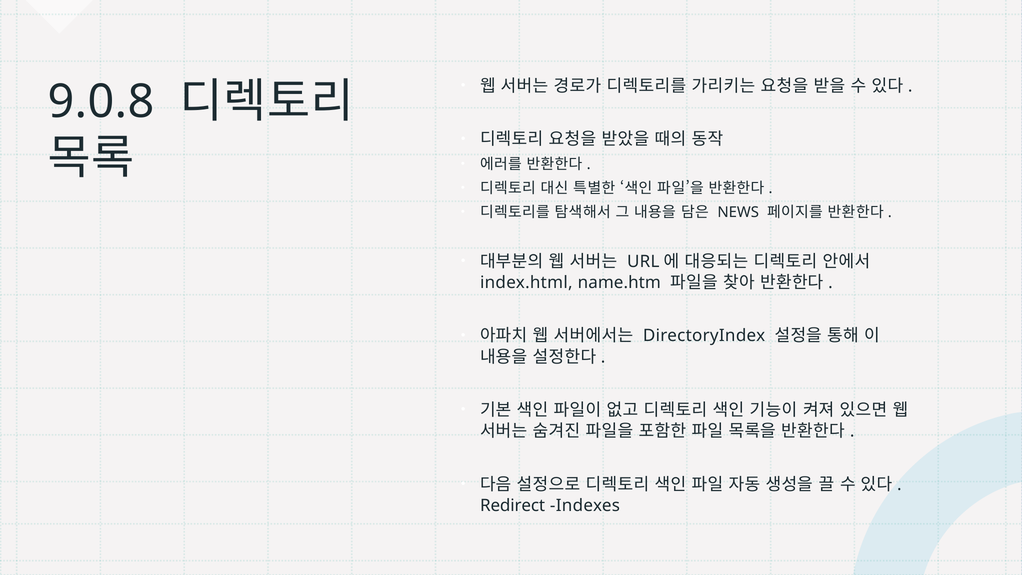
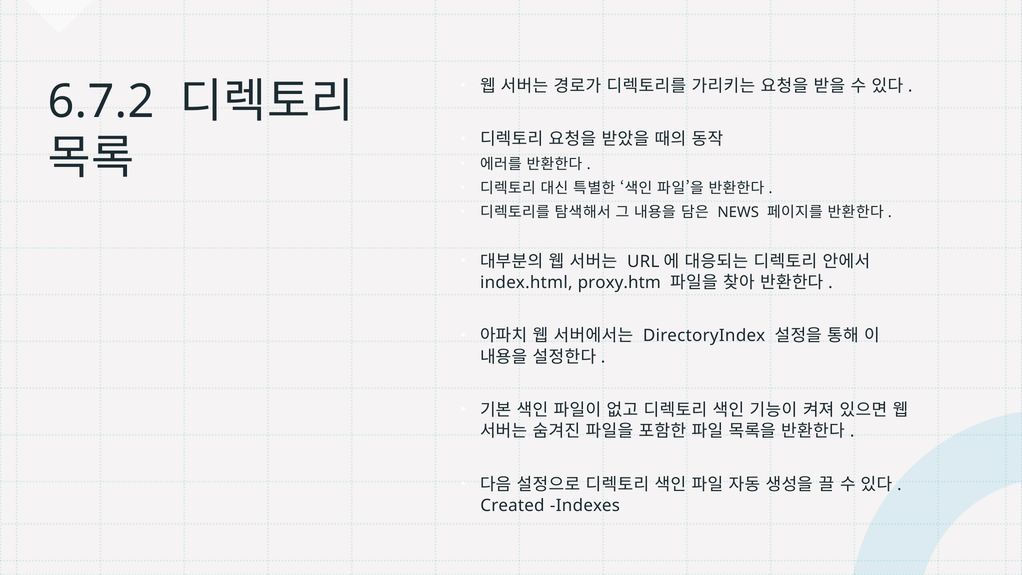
9.0.8: 9.0.8 -> 6.7.2
name.htm: name.htm -> proxy.htm
Redirect: Redirect -> Created
